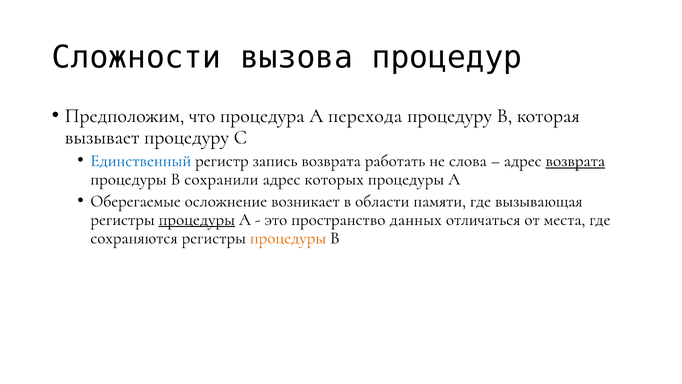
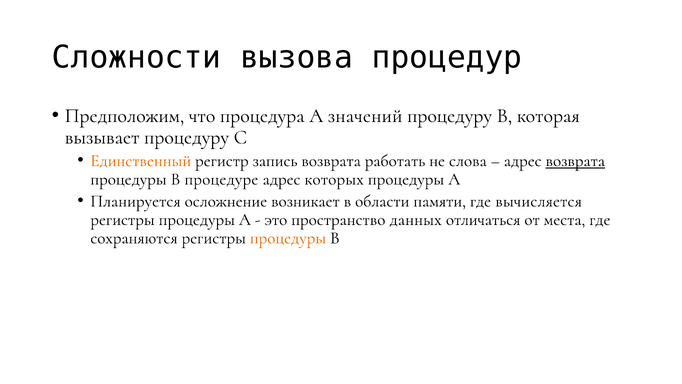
перехода: перехода -> значений
Единственный colour: blue -> orange
сохранили: сохранили -> процедуре
Оберегаемые: Оберегаемые -> Планируется
вызывающая: вызывающая -> вычисляется
процедуры at (197, 219) underline: present -> none
